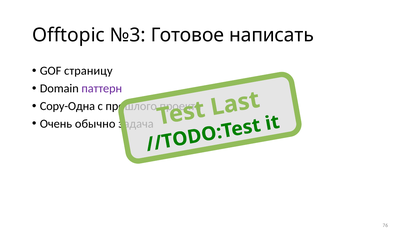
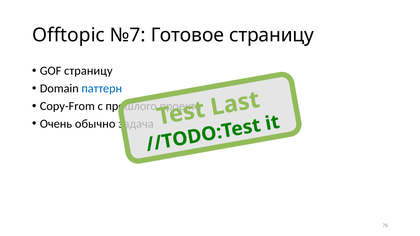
№3: №3 -> №7
Готовое написать: написать -> страницу
паттерн colour: purple -> blue
Copy-Одна: Copy-Одна -> Copy-From
